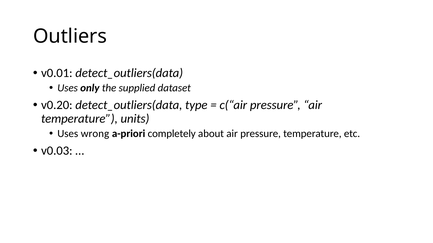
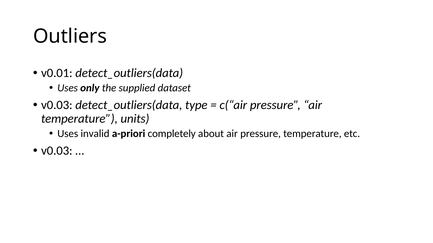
v0.20 at (57, 105): v0.20 -> v0.03
wrong: wrong -> invalid
